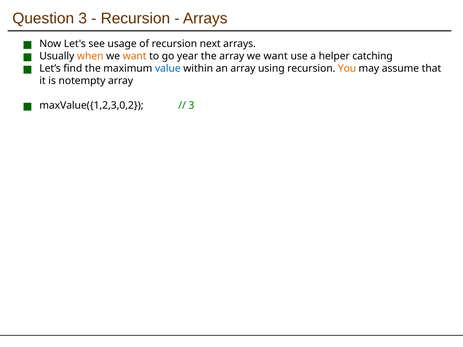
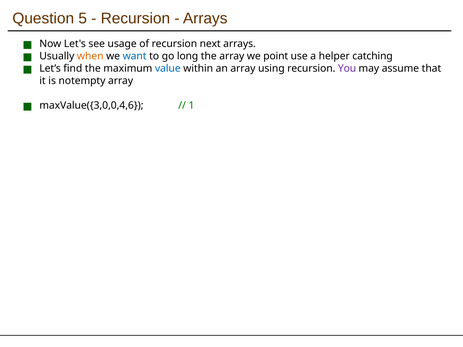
Question 3: 3 -> 5
want at (135, 56) colour: orange -> blue
year: year -> long
array we want: want -> point
You colour: orange -> purple
maxValue({1,2,3,0,2: maxValue({1,2,3,0,2 -> maxValue({3,0,0,4,6
3 at (191, 106): 3 -> 1
